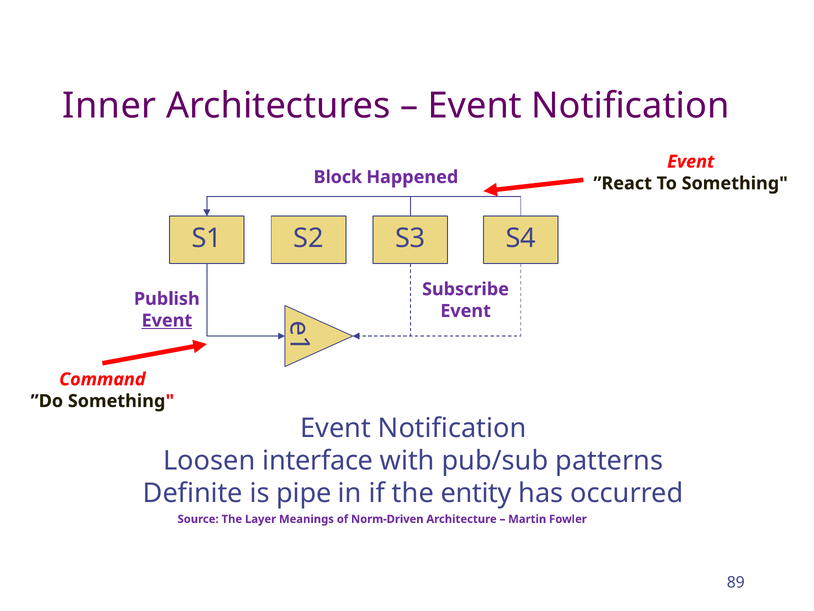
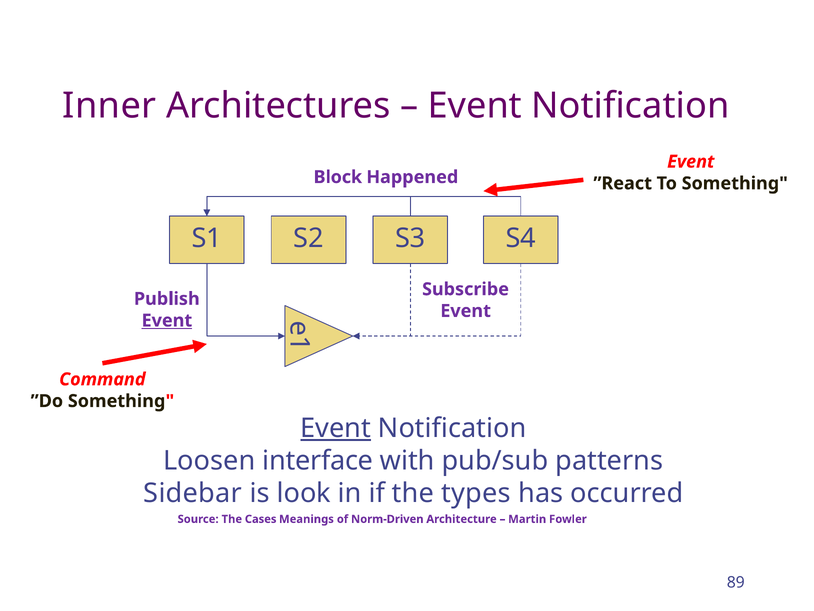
Event at (336, 428) underline: none -> present
Definite: Definite -> Sidebar
pipe: pipe -> look
entity: entity -> types
Layer: Layer -> Cases
